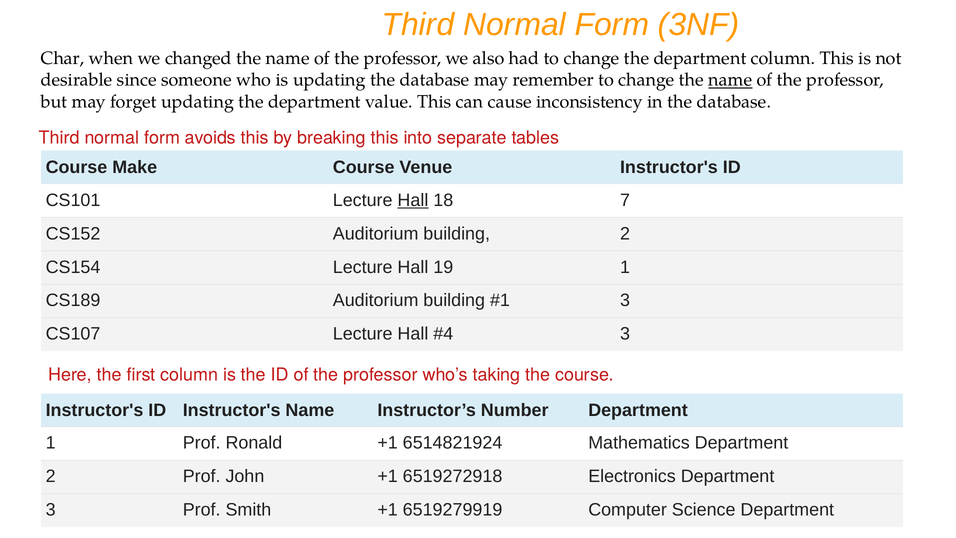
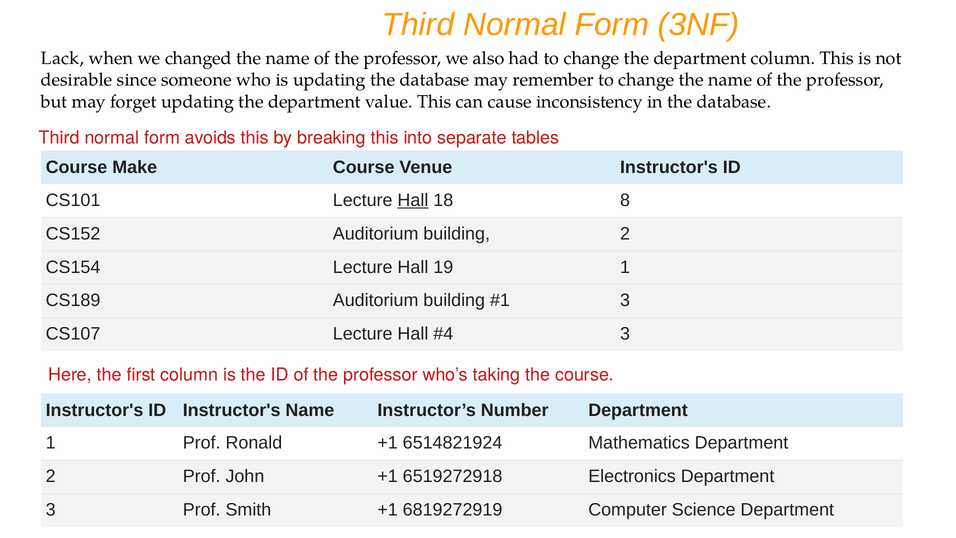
Char: Char -> Lack
name at (730, 80) underline: present -> none
7: 7 -> 8
6519279919: 6519279919 -> 6819272919
